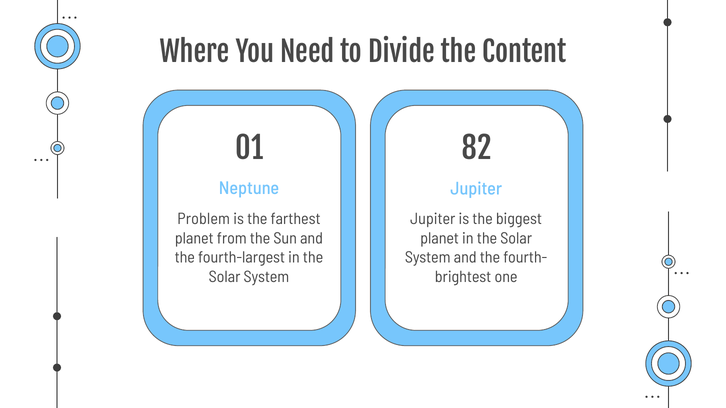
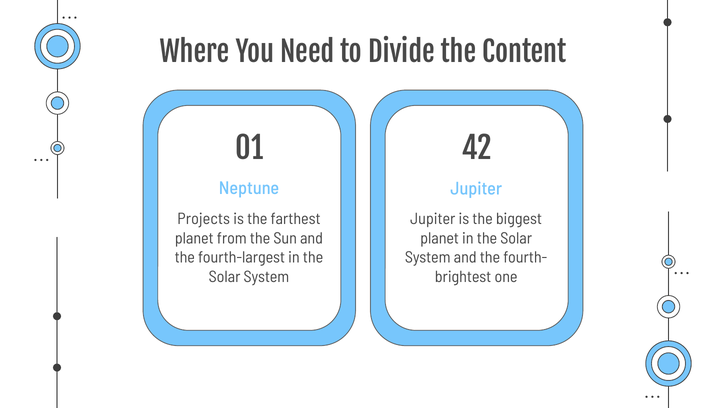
82: 82 -> 42
Problem: Problem -> Projects
